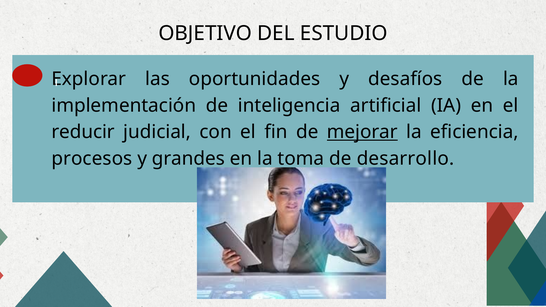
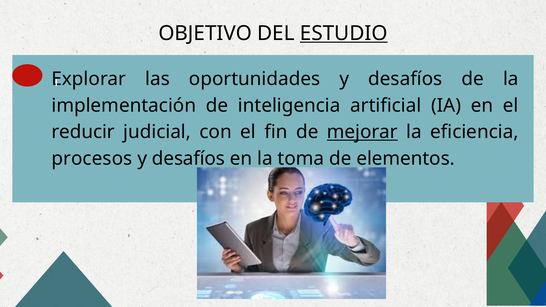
ESTUDIO underline: none -> present
grandes at (188, 159): grandes -> desafíos
desarrollo: desarrollo -> elementos
